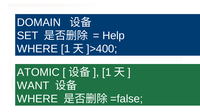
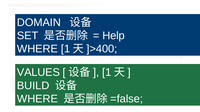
ATOMIC: ATOMIC -> VALUES
WANT: WANT -> BUILD
